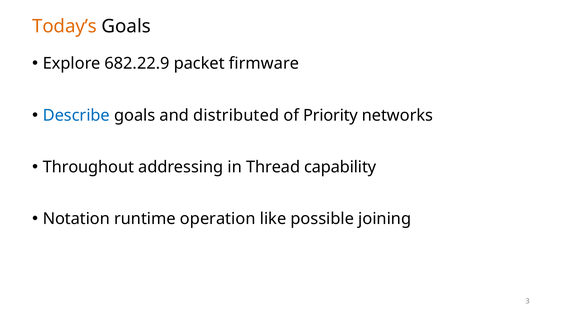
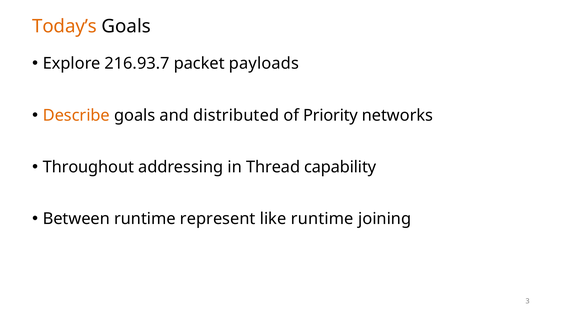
682.22.9: 682.22.9 -> 216.93.7
firmware: firmware -> payloads
Describe colour: blue -> orange
Notation: Notation -> Between
operation: operation -> represent
like possible: possible -> runtime
